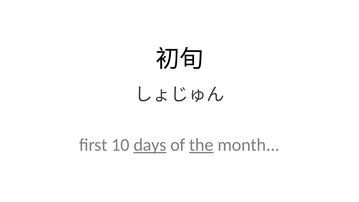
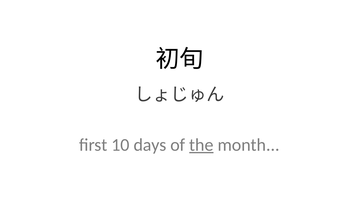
days underline: present -> none
